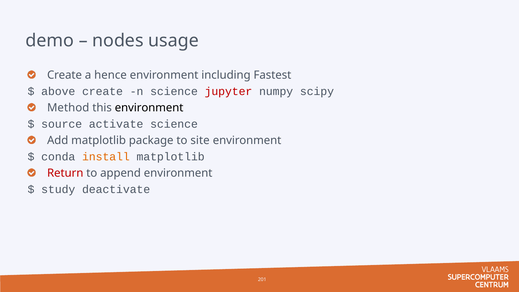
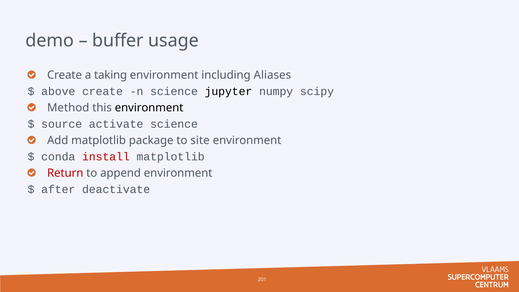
nodes: nodes -> buffer
hence: hence -> taking
Fastest: Fastest -> Aliases
jupyter colour: red -> black
install colour: orange -> red
study: study -> after
